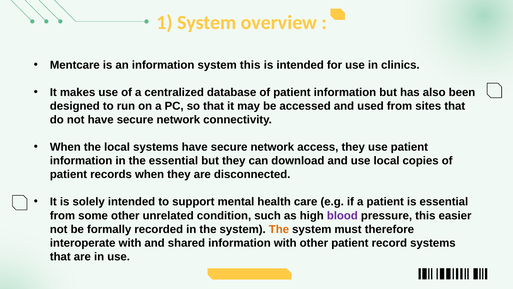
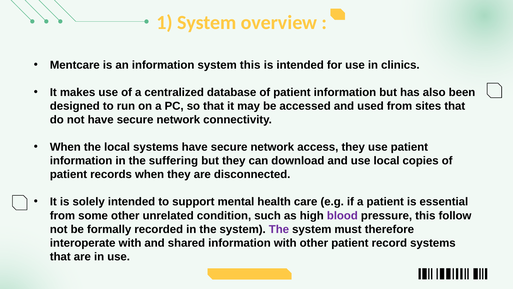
the essential: essential -> suffering
easier: easier -> follow
The at (279, 229) colour: orange -> purple
